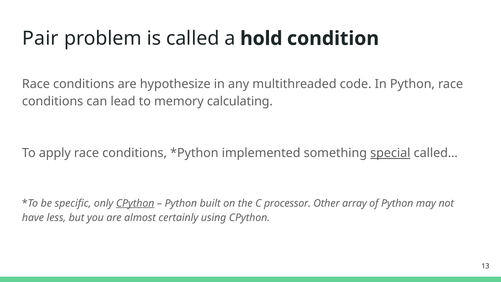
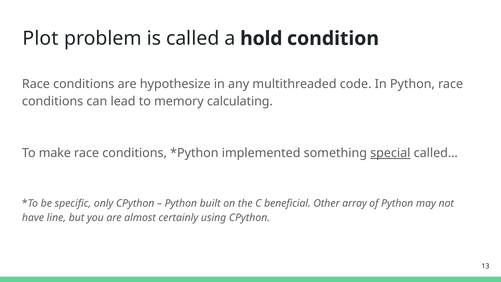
Pair: Pair -> Plot
apply: apply -> make
CPython at (135, 203) underline: present -> none
processor: processor -> beneficial
less: less -> line
